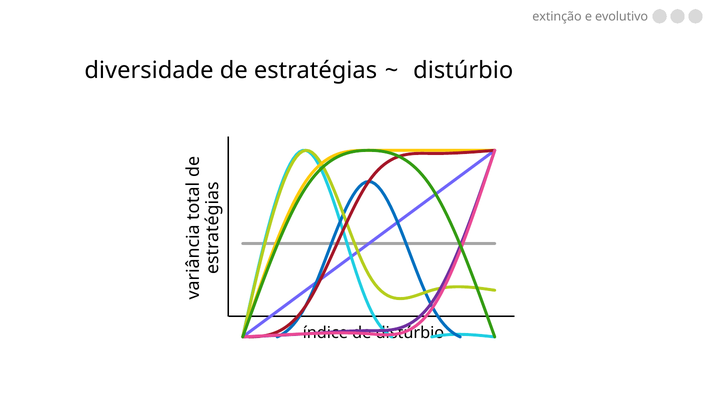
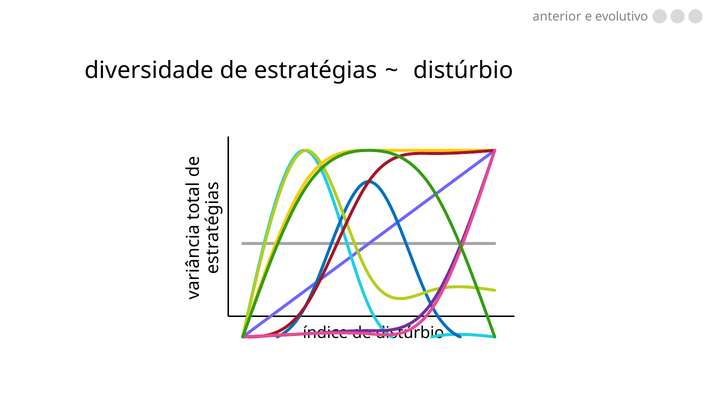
extinção: extinção -> anterior
